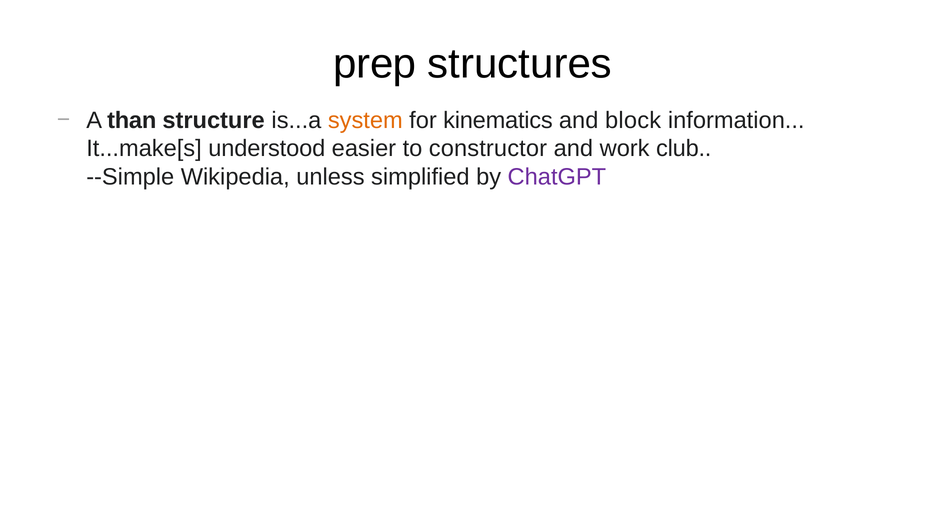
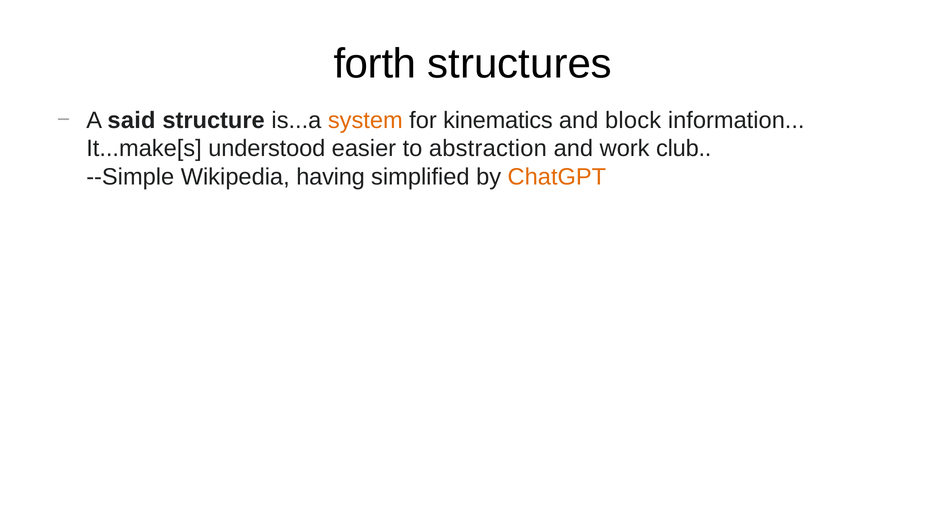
prep: prep -> forth
than: than -> said
constructor: constructor -> abstraction
unless: unless -> having
ChatGPT colour: purple -> orange
